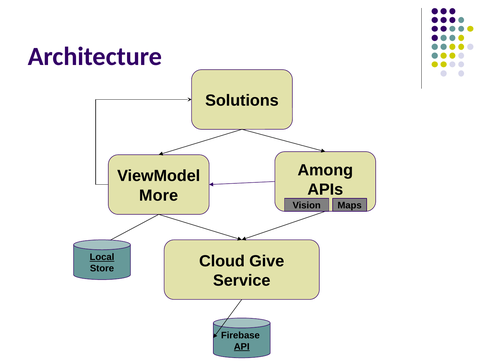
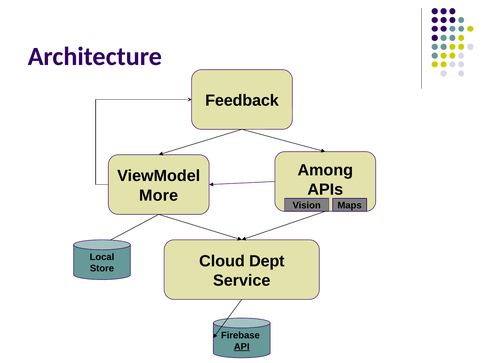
Solutions: Solutions -> Feedback
Local underline: present -> none
Give: Give -> Dept
